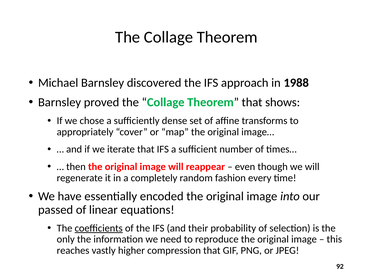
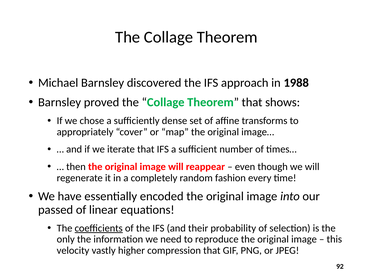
reaches: reaches -> velocity
